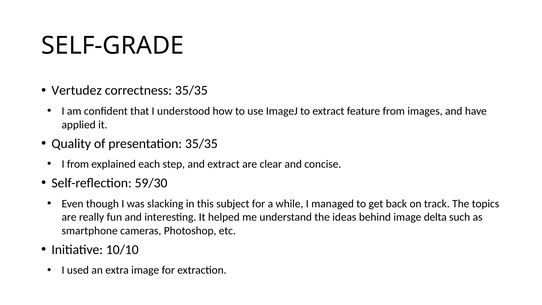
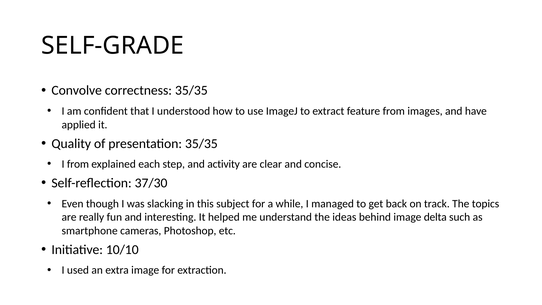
Vertudez: Vertudez -> Convolve
and extract: extract -> activity
59/30: 59/30 -> 37/30
